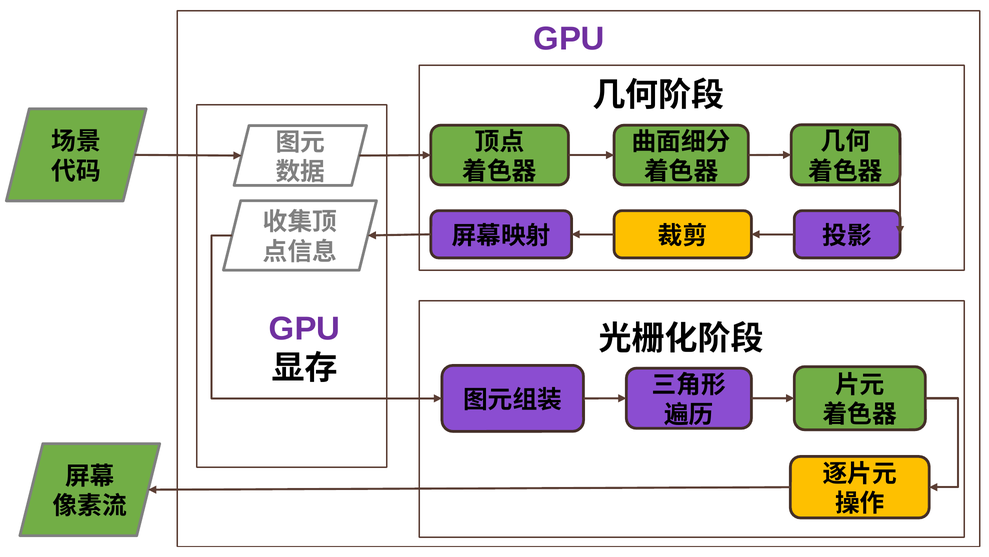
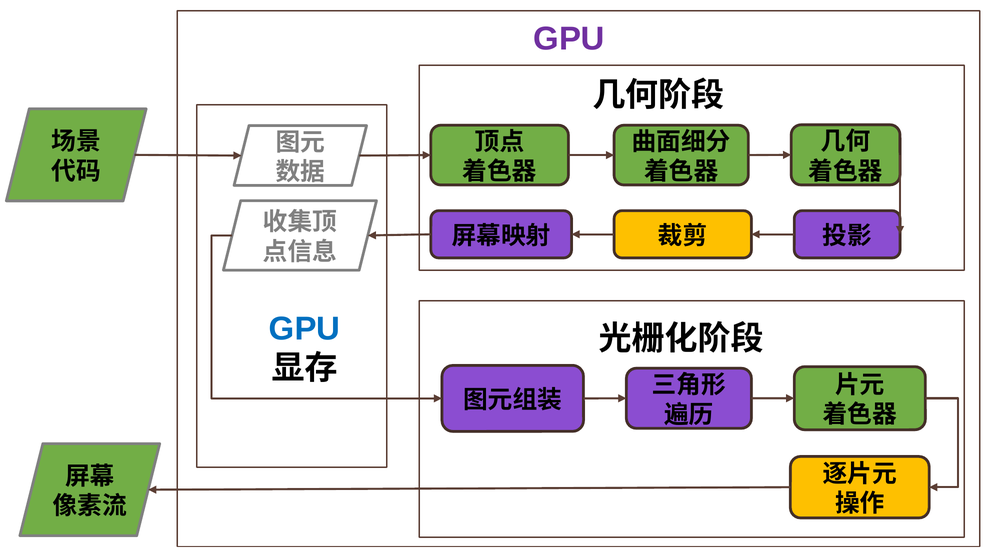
GPU at (305, 328) colour: purple -> blue
